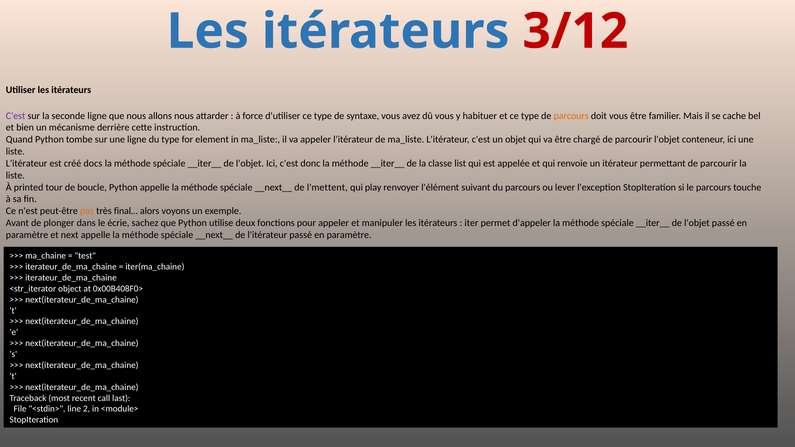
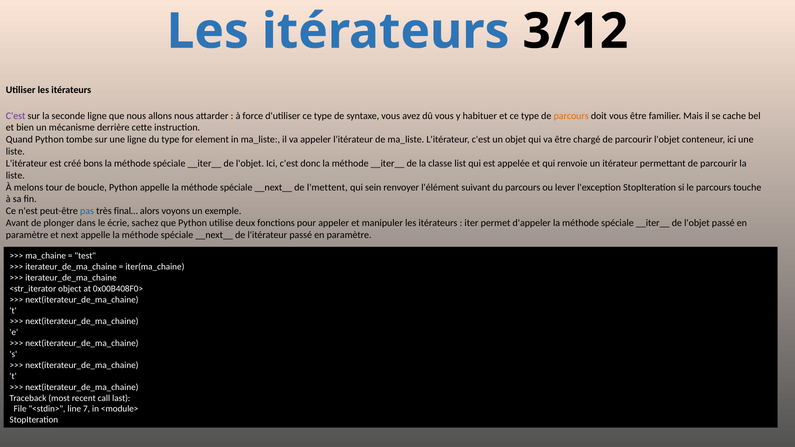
3/12 colour: red -> black
docs: docs -> bons
printed: printed -> melons
play: play -> sein
pas colour: orange -> blue
2: 2 -> 7
